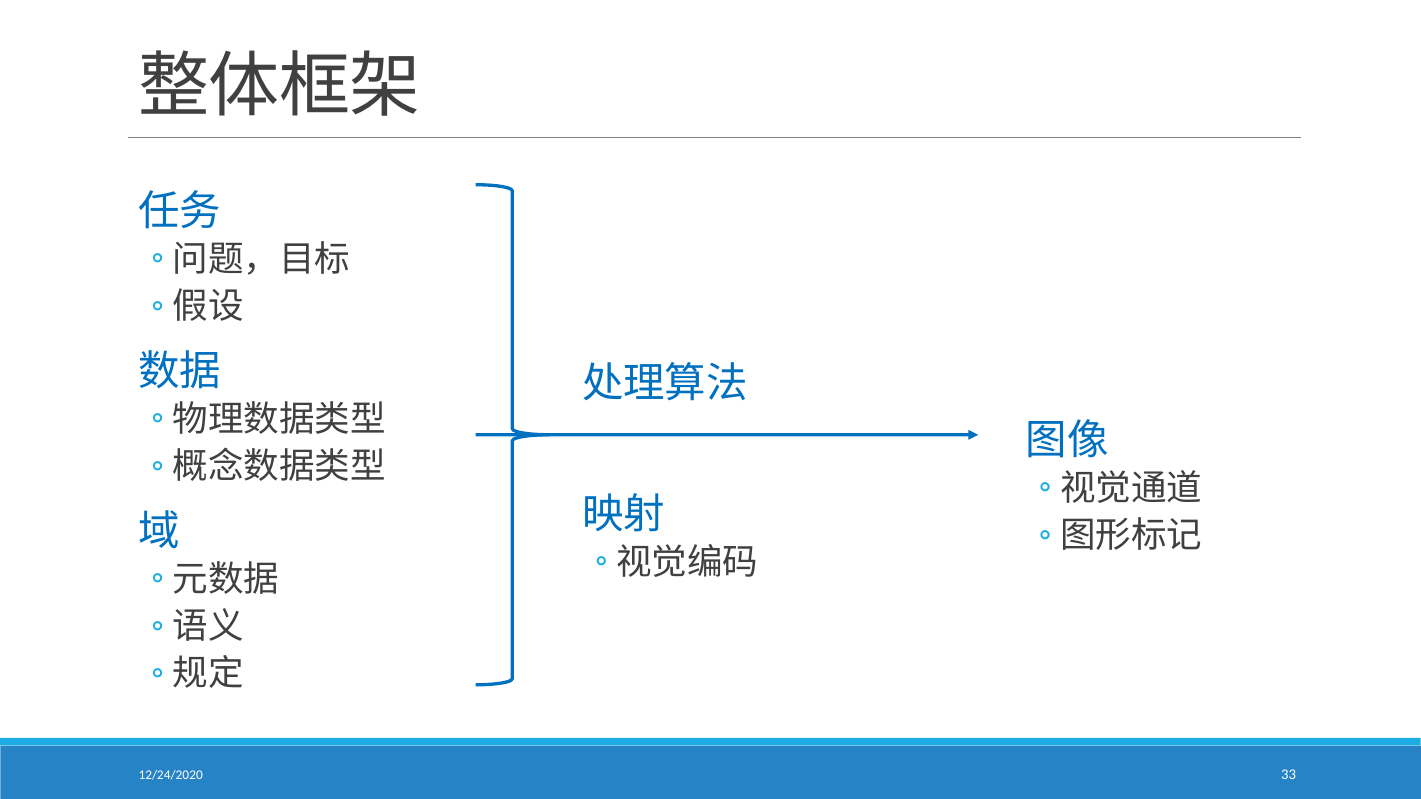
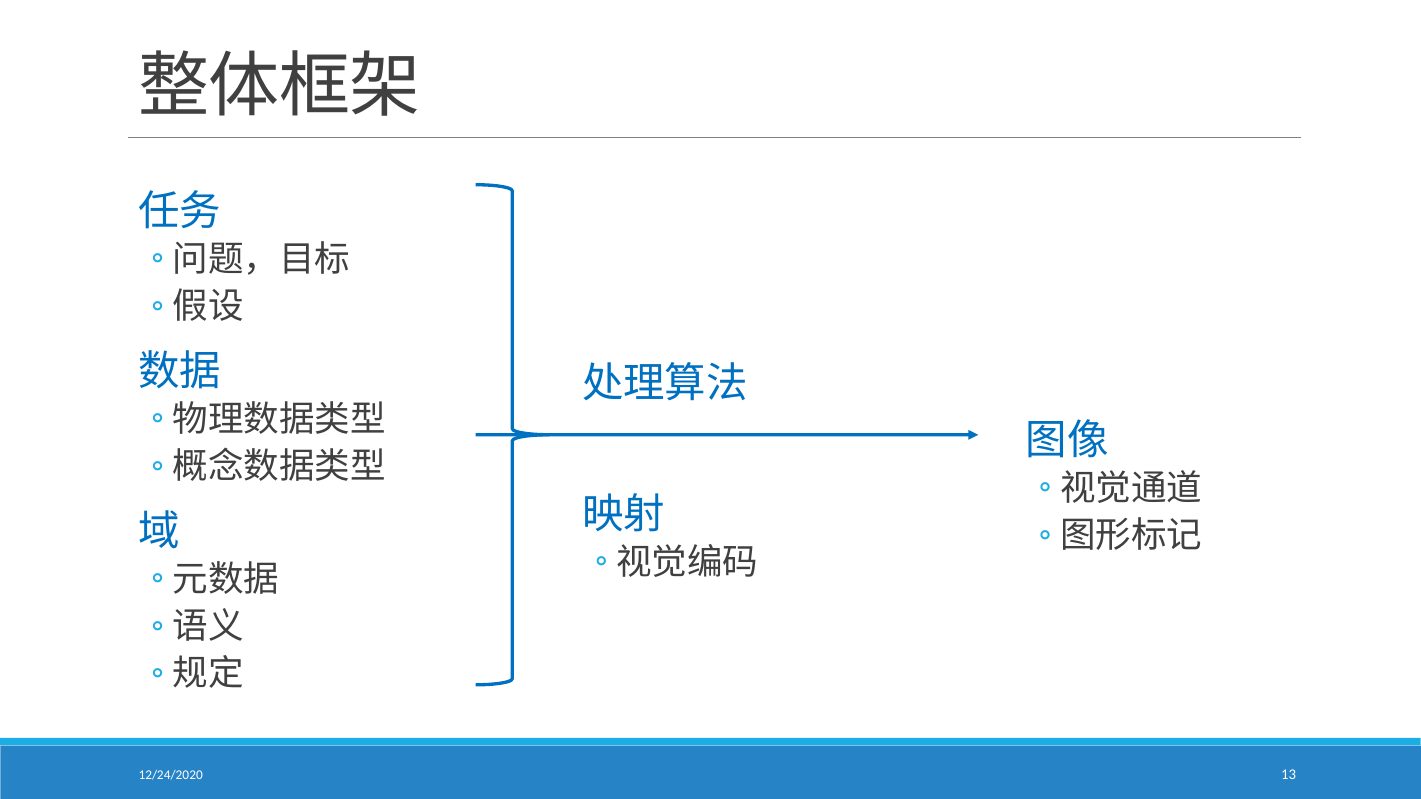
33: 33 -> 13
